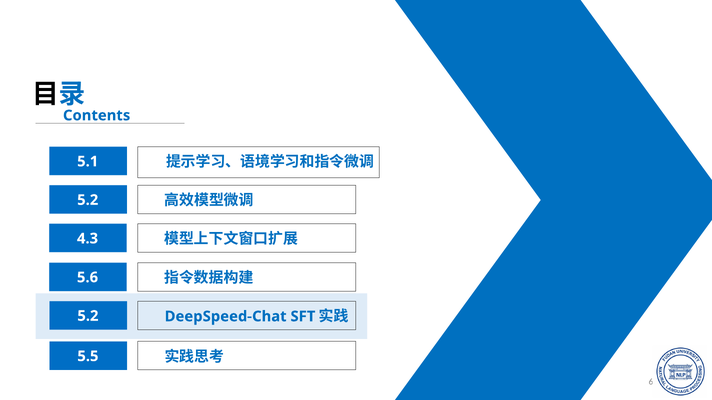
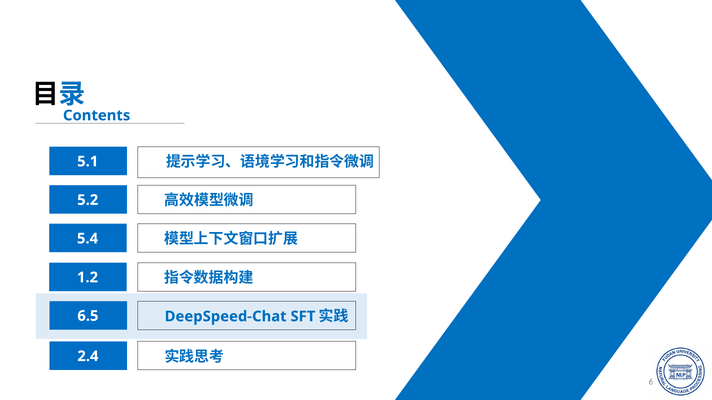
4.3: 4.3 -> 5.4
5.6: 5.6 -> 1.2
5.2 at (88, 316): 5.2 -> 6.5
5.5: 5.5 -> 2.4
